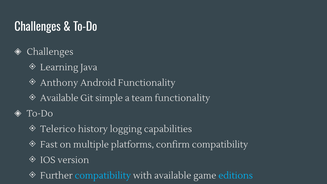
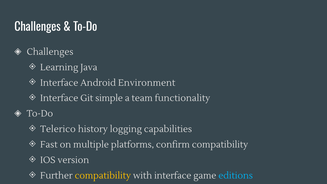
Anthony at (59, 83): Anthony -> Interface
Android Functionality: Functionality -> Environment
Available at (59, 98): Available -> Interface
compatibility at (103, 176) colour: light blue -> yellow
with available: available -> interface
